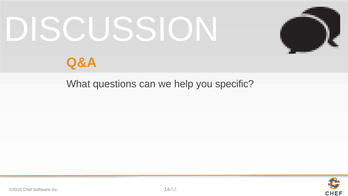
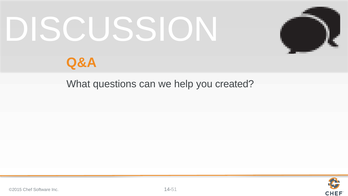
specific: specific -> created
